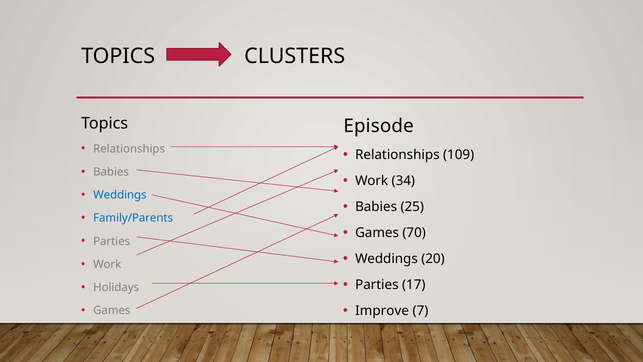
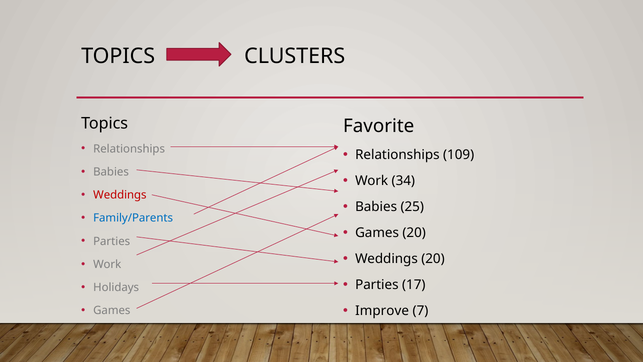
Episode: Episode -> Favorite
Weddings at (120, 195) colour: blue -> red
Games 70: 70 -> 20
